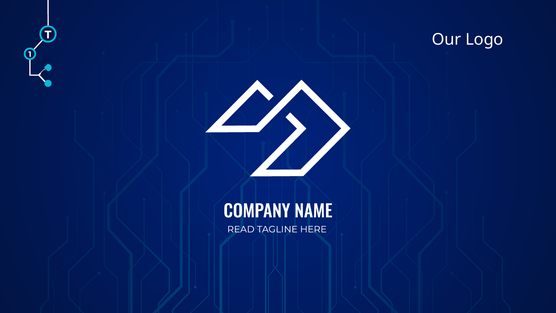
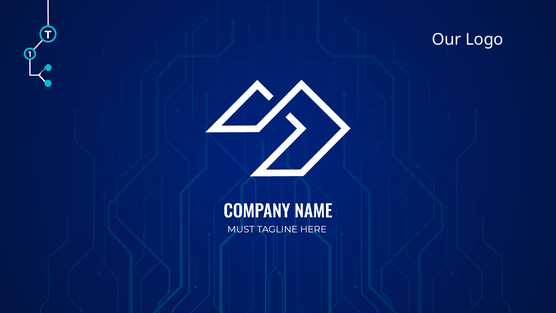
READ: READ -> MUST
